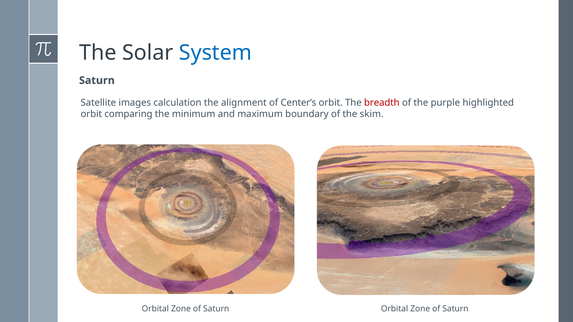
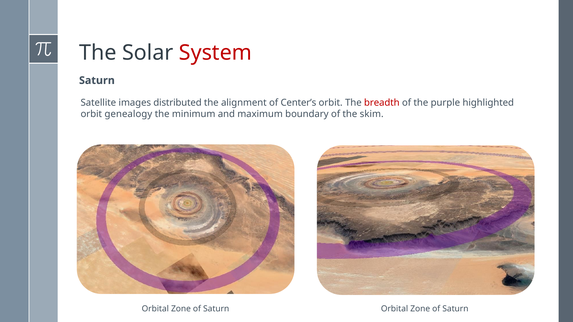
System colour: blue -> red
calculation: calculation -> distributed
comparing: comparing -> genealogy
